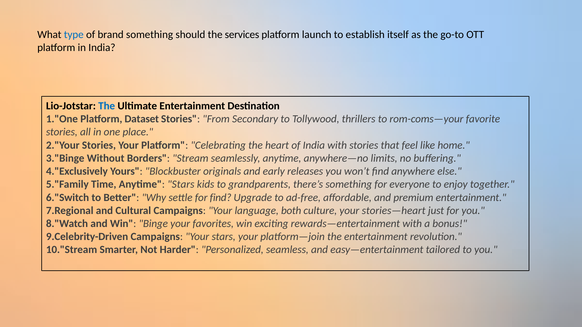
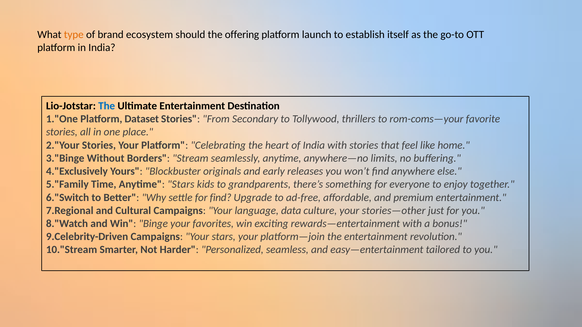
type colour: blue -> orange
brand something: something -> ecosystem
services: services -> offering
both: both -> data
stories—heart: stories—heart -> stories—other
